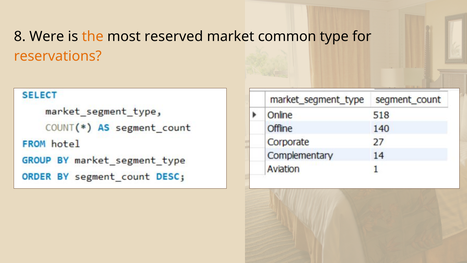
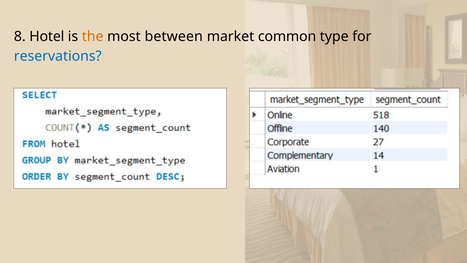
Were: Were -> Hotel
reserved: reserved -> between
reservations colour: orange -> blue
